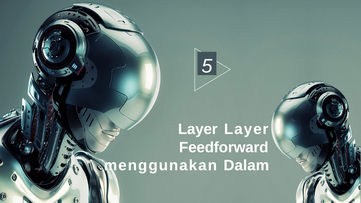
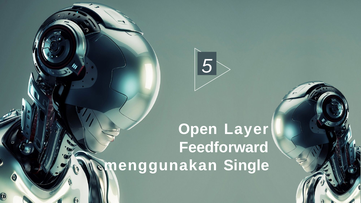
Layer at (198, 129): Layer -> Open
Dalam: Dalam -> Single
